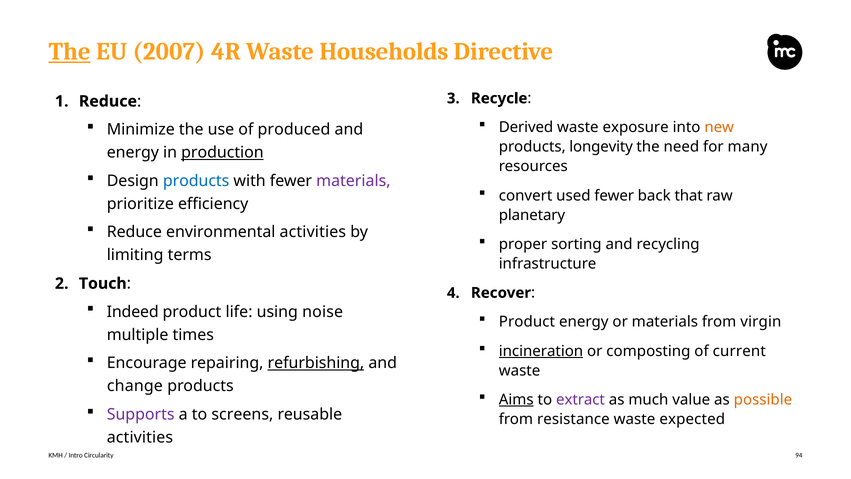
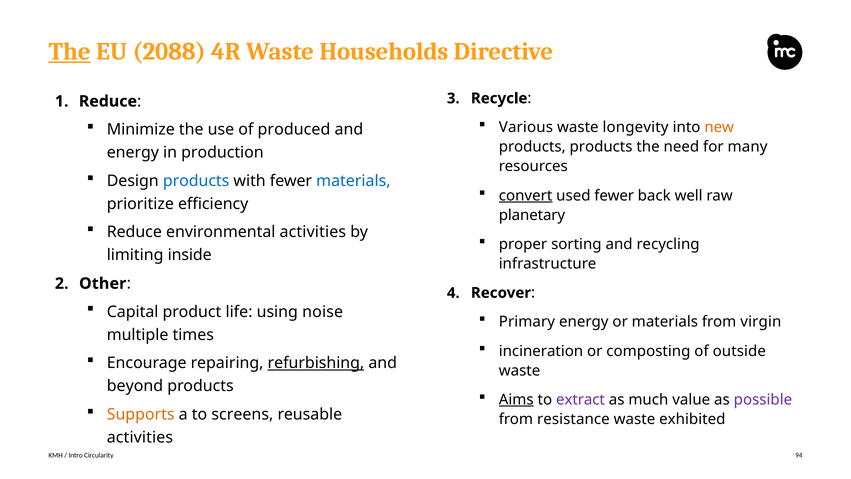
2007: 2007 -> 2088
Derived: Derived -> Various
exposure: exposure -> longevity
products longevity: longevity -> products
production underline: present -> none
materials at (353, 181) colour: purple -> blue
convert underline: none -> present
that: that -> well
terms: terms -> inside
Touch: Touch -> Other
Indeed: Indeed -> Capital
Product at (527, 322): Product -> Primary
incineration underline: present -> none
current: current -> outside
change: change -> beyond
possible colour: orange -> purple
Supports colour: purple -> orange
expected: expected -> exhibited
